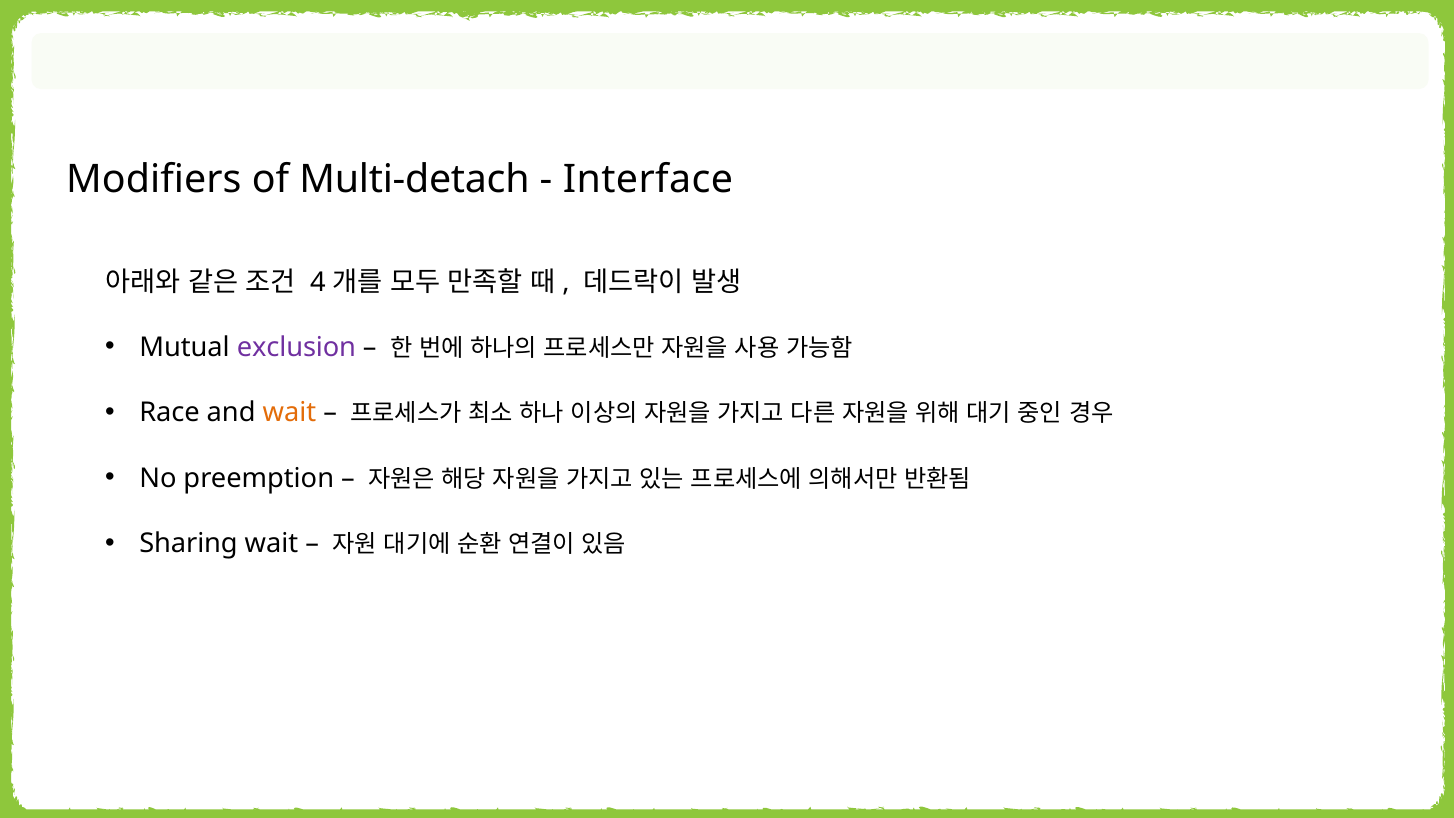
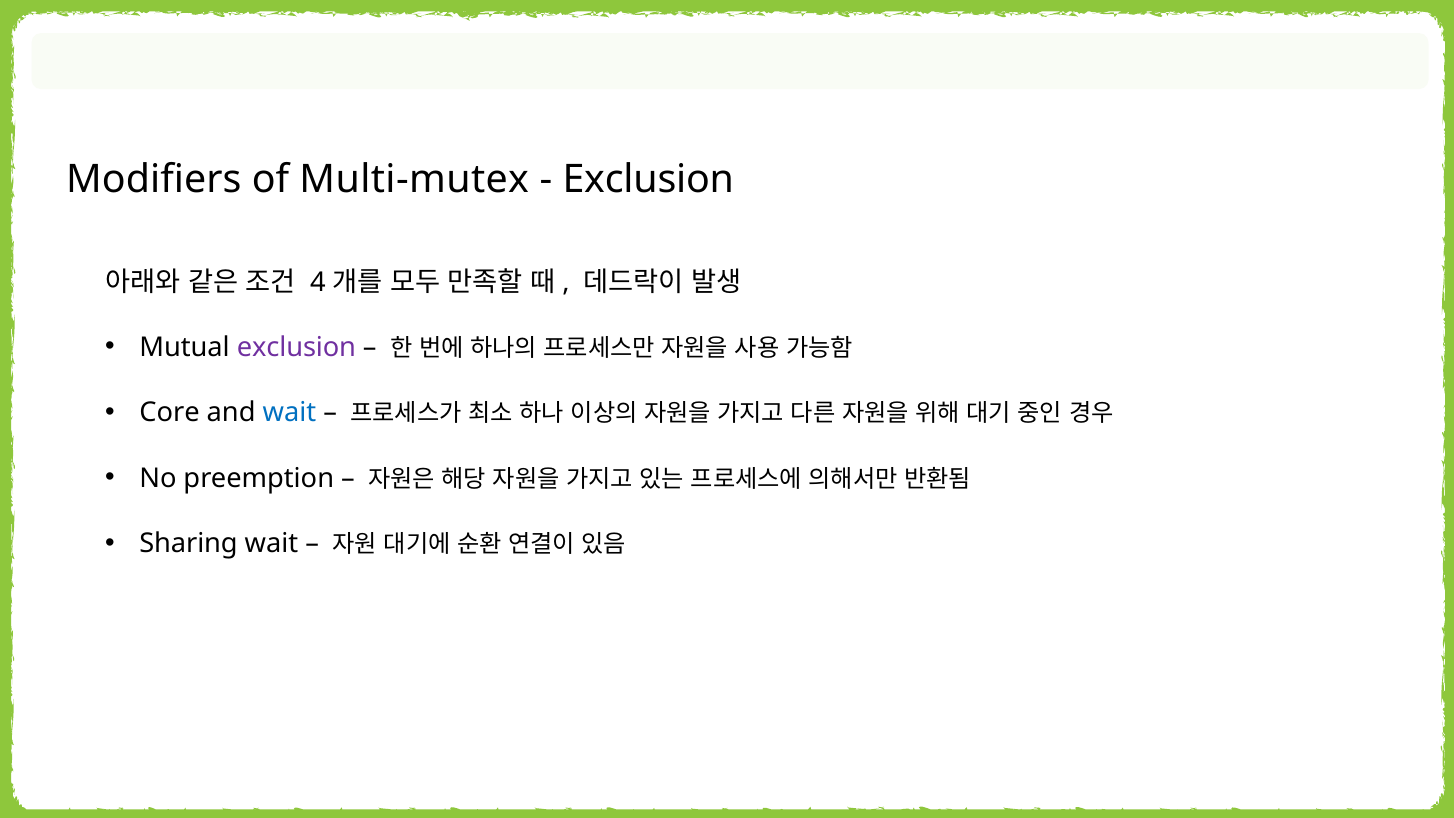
Multi-detach: Multi-detach -> Multi-mutex
Interface at (648, 180): Interface -> Exclusion
Race: Race -> Core
wait at (289, 413) colour: orange -> blue
